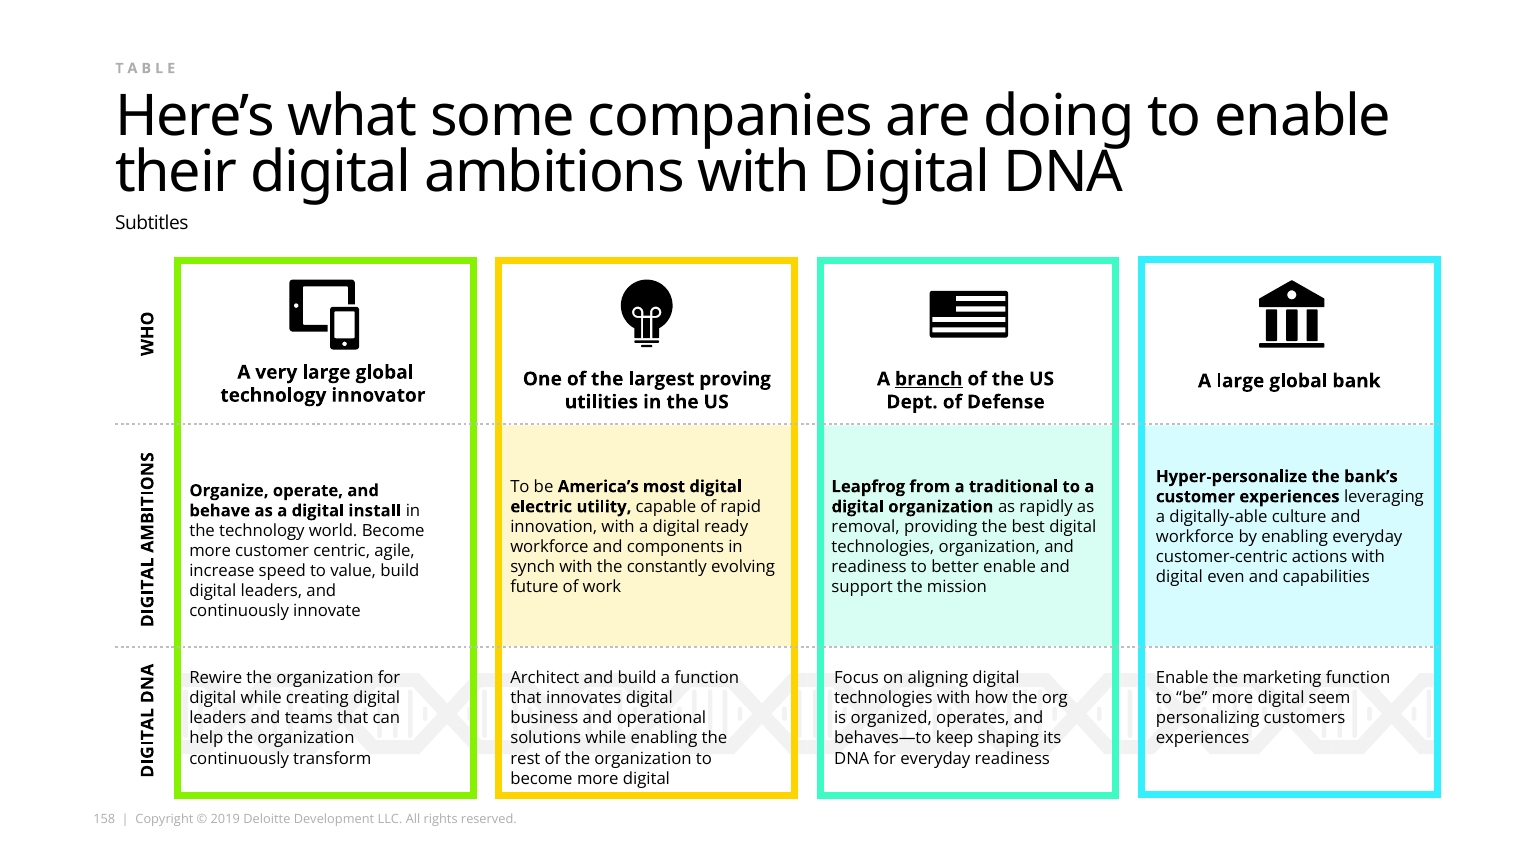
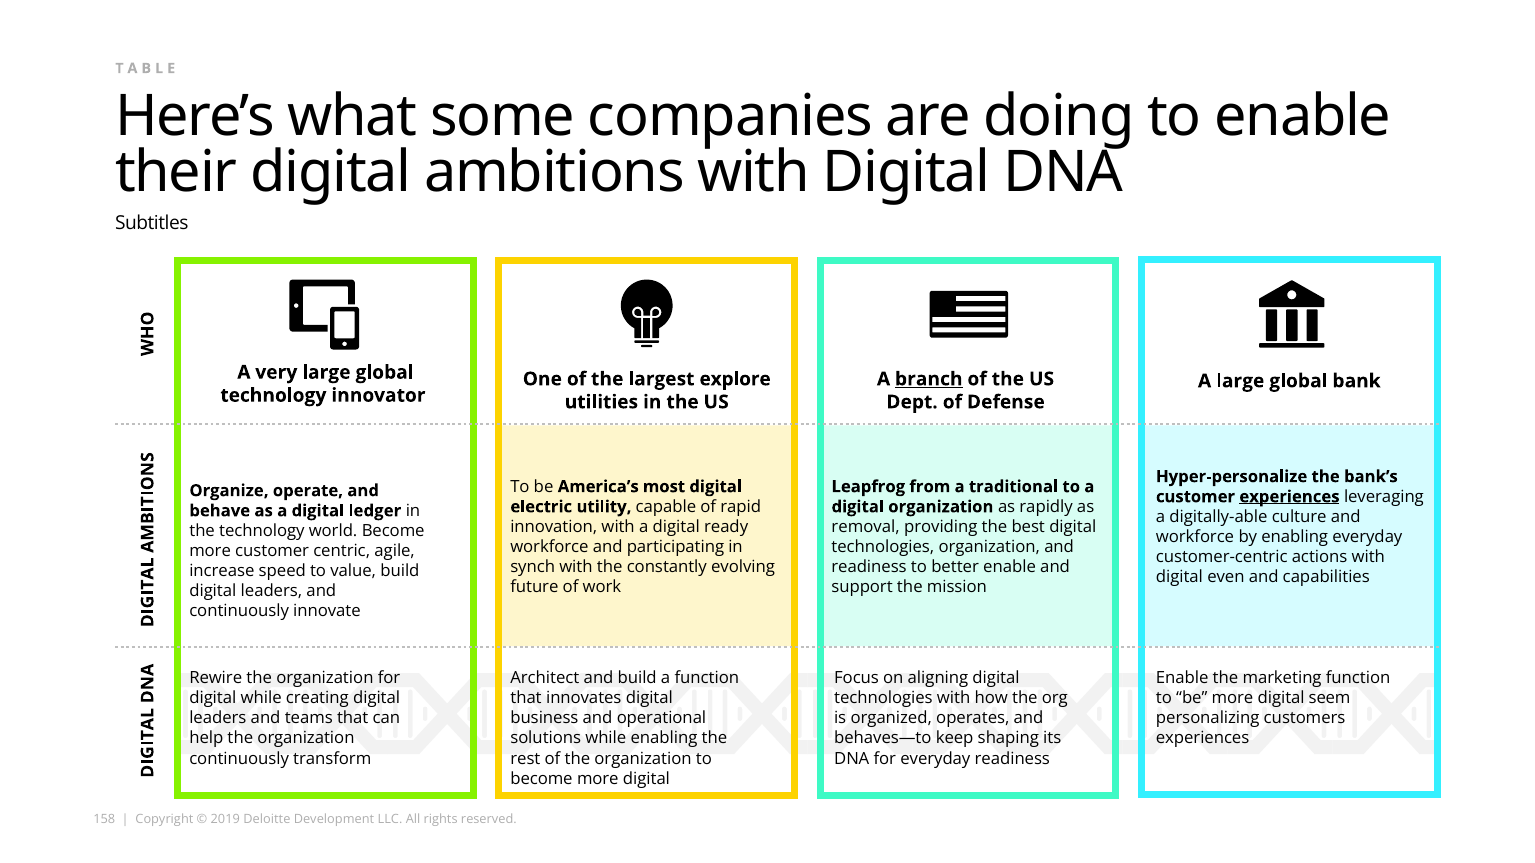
proving: proving -> explore
experiences at (1289, 497) underline: none -> present
install: install -> ledger
components: components -> participating
